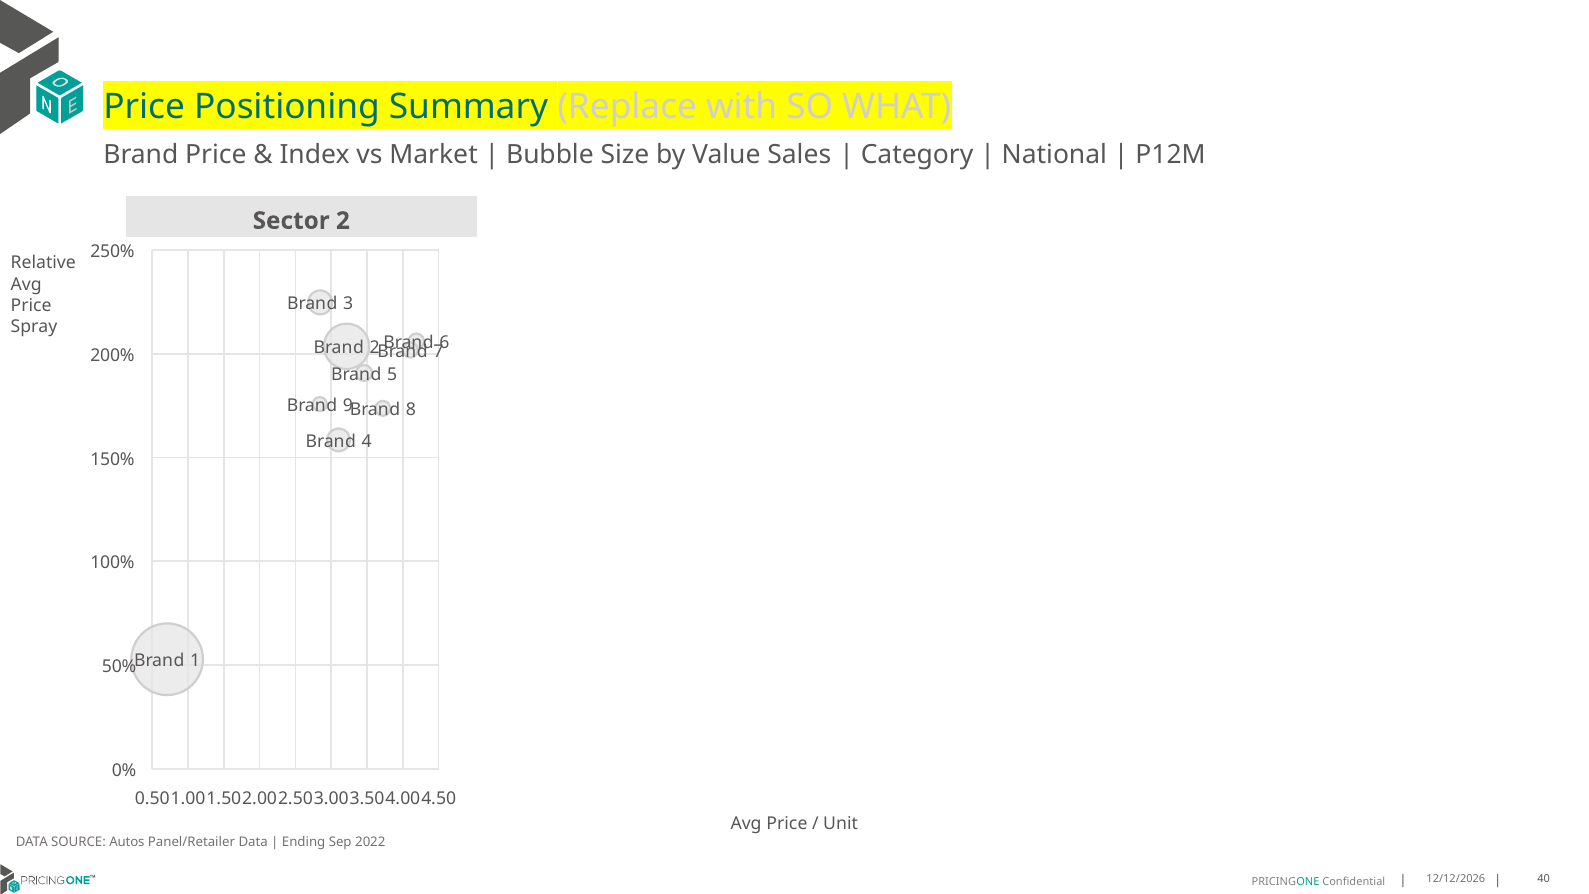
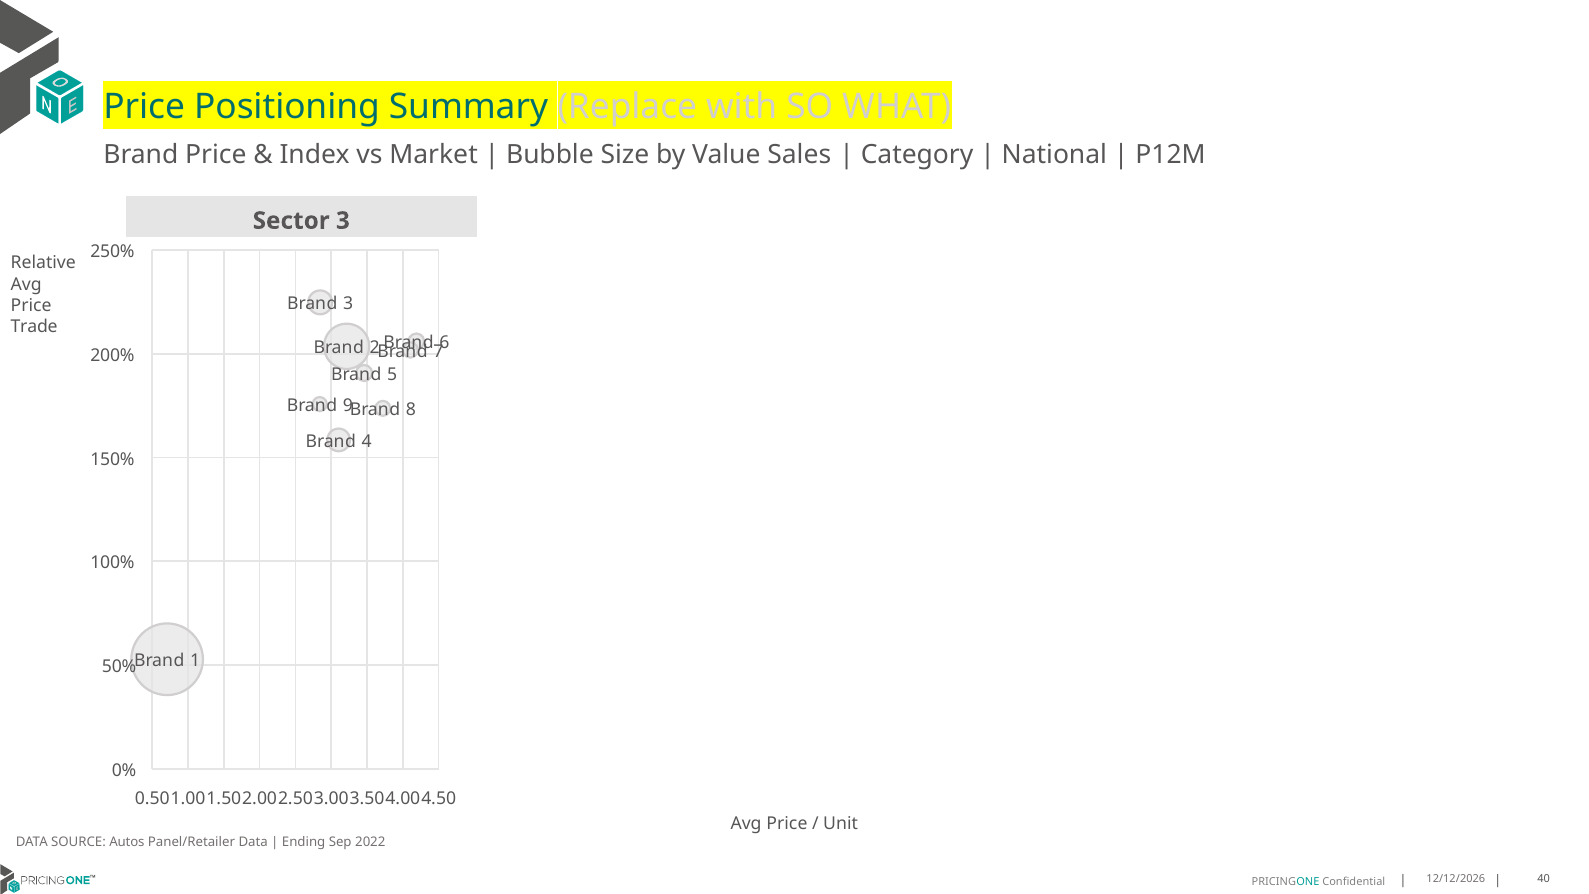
Sector 2: 2 -> 3
Spray: Spray -> Trade
